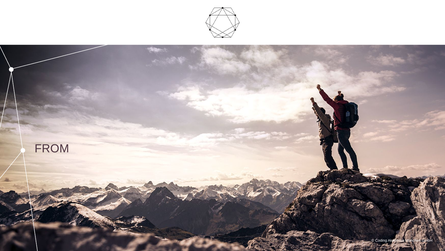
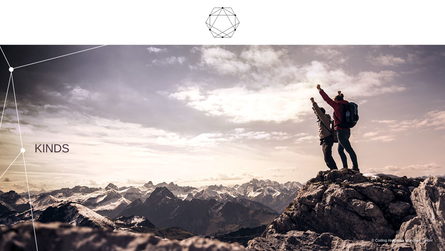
FROM: FROM -> KINDS
